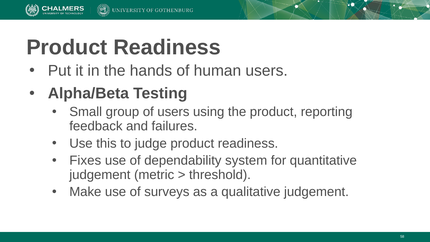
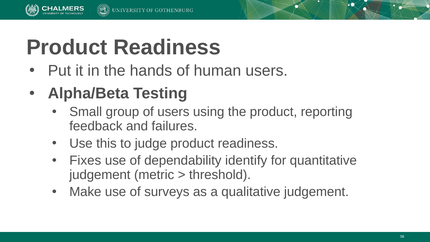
system: system -> identify
